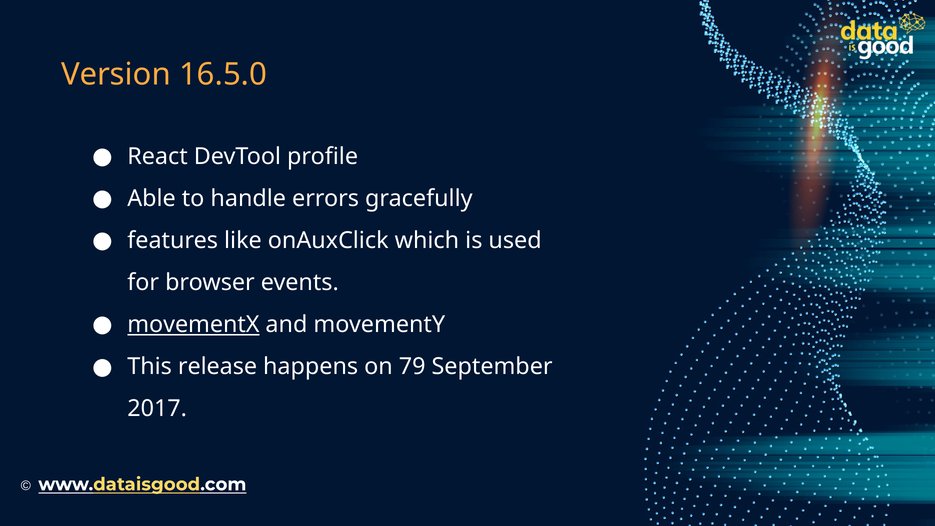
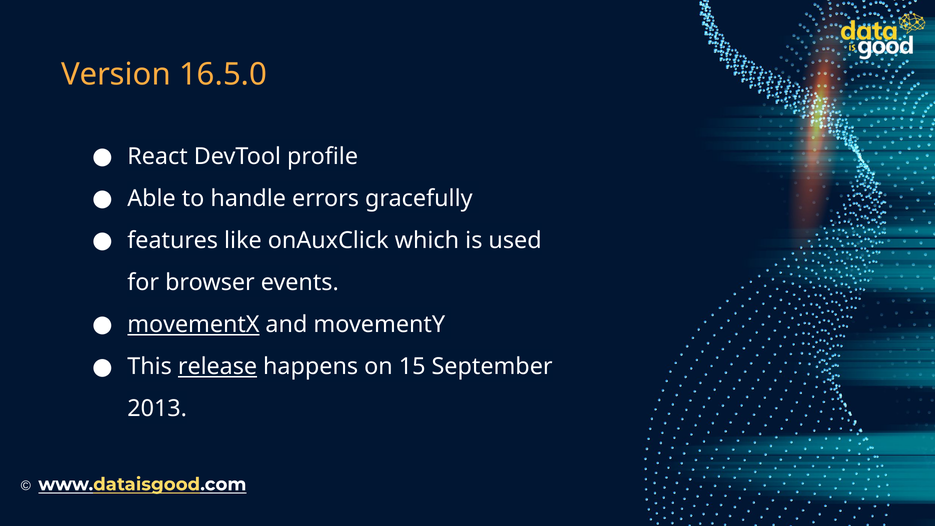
release underline: none -> present
79: 79 -> 15
2017: 2017 -> 2013
